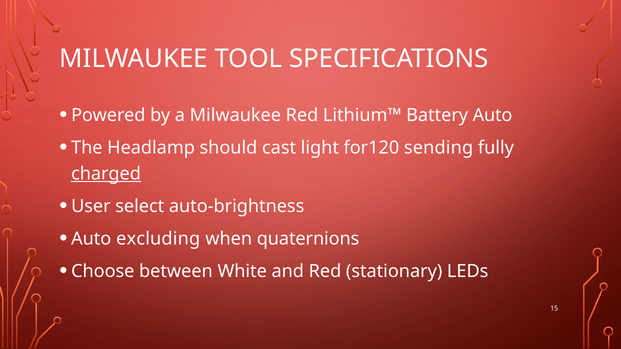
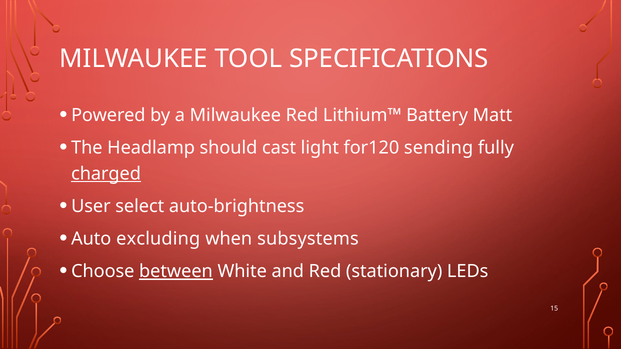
Battery Auto: Auto -> Matt
quaternions: quaternions -> subsystems
between underline: none -> present
